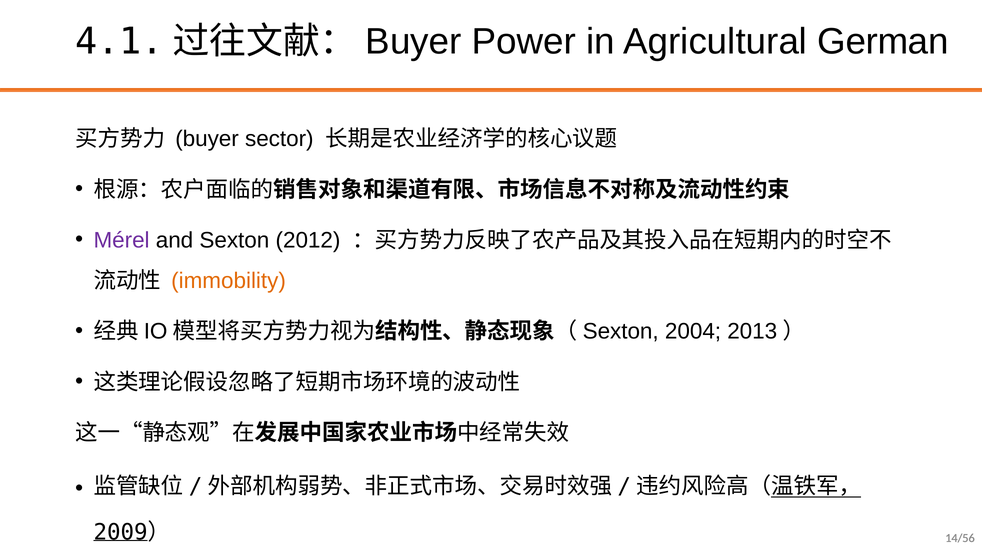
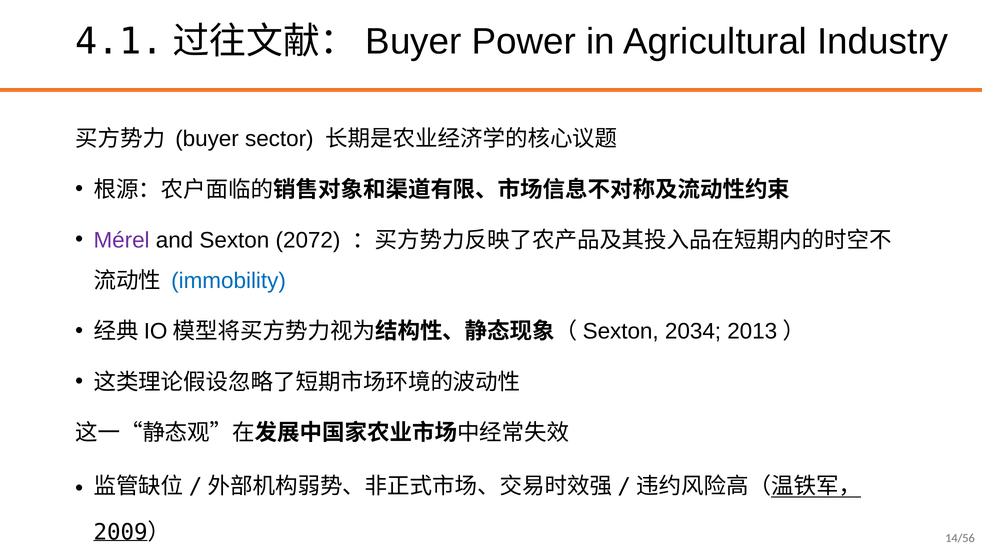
German: German -> Industry
2012: 2012 -> 2072
immobility colour: orange -> blue
2004: 2004 -> 2034
